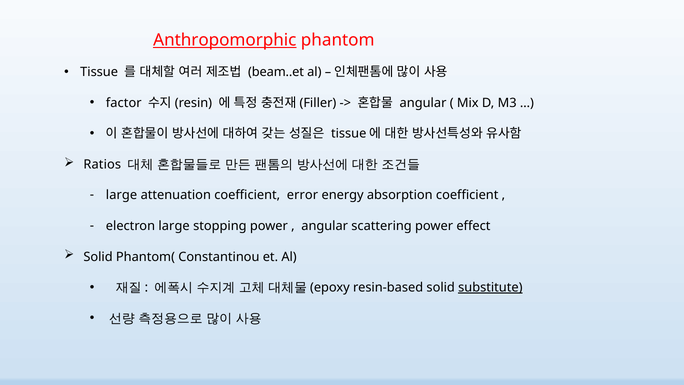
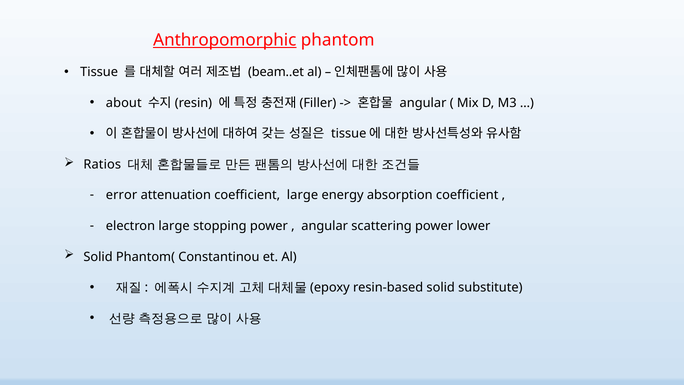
factor: factor -> about
large at (122, 195): large -> error
coefﬁcient error: error -> large
effect: effect -> lower
substitute underline: present -> none
